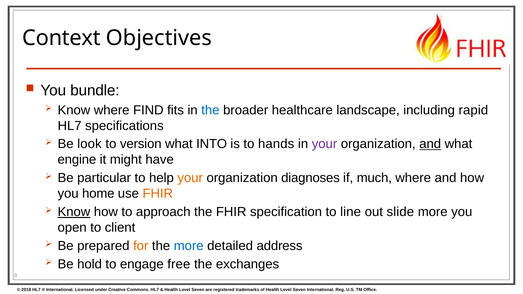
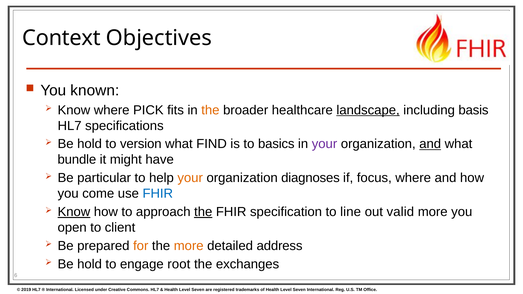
bundle: bundle -> known
FIND: FIND -> PICK
the at (210, 110) colour: blue -> orange
landscape underline: none -> present
rapid: rapid -> basis
look at (89, 144): look -> hold
INTO: INTO -> FIND
hands: hands -> basics
engine: engine -> bundle
much: much -> focus
home: home -> come
FHIR at (158, 194) colour: orange -> blue
the at (203, 212) underline: none -> present
slide: slide -> valid
more at (189, 246) colour: blue -> orange
free: free -> root
